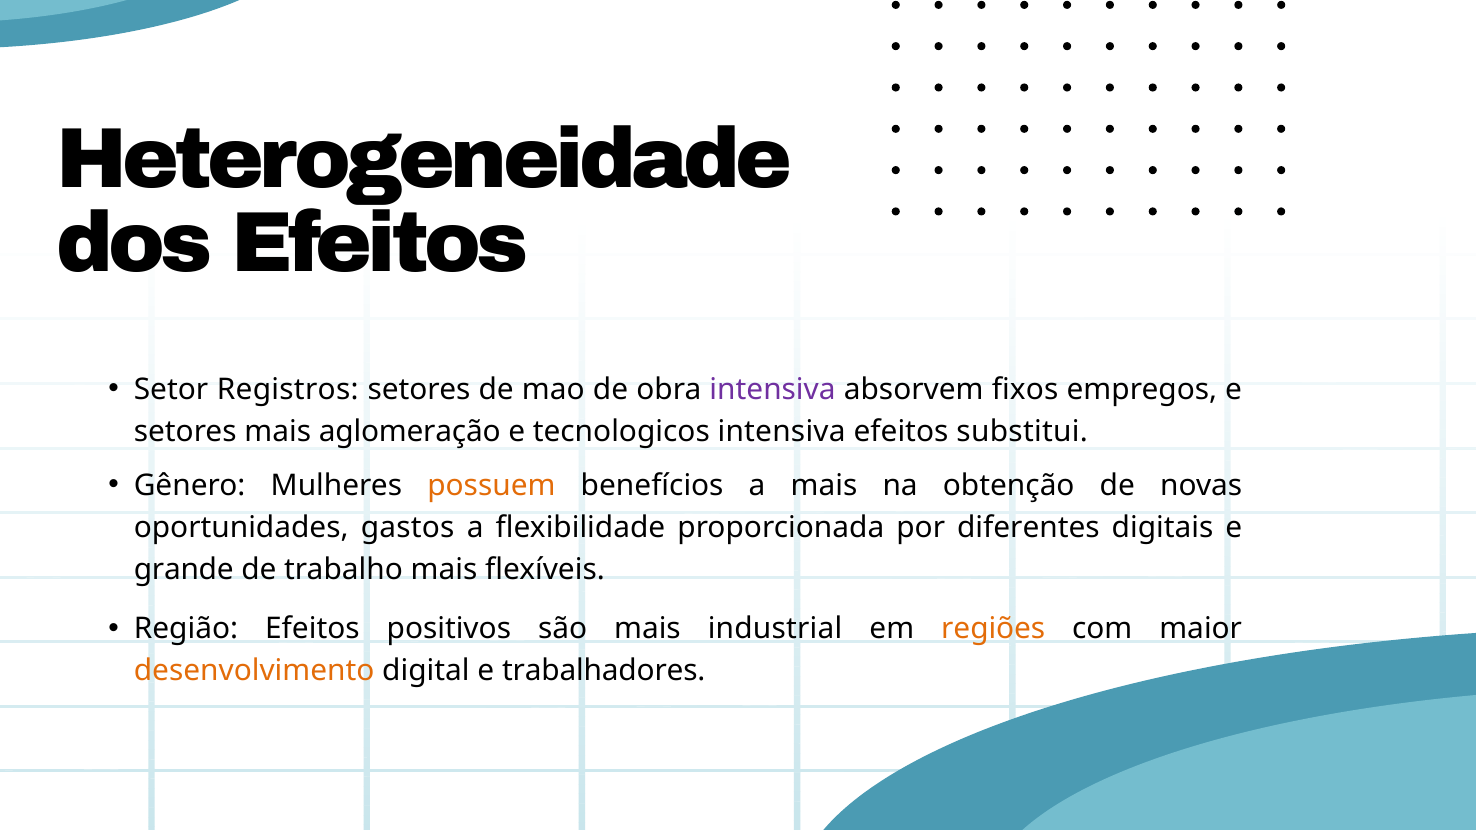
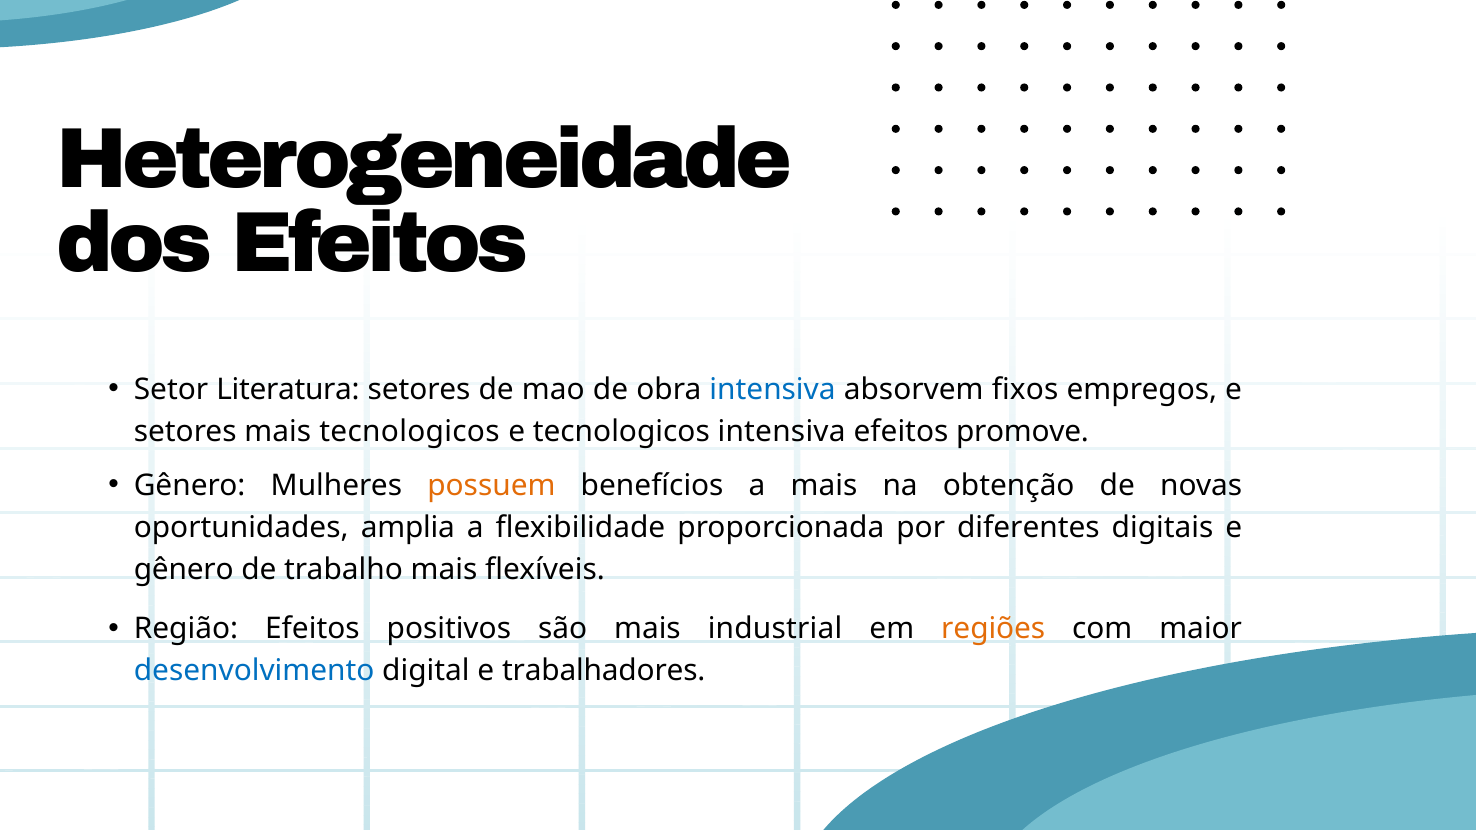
Registros: Registros -> Literatura
intensiva at (773, 389) colour: purple -> blue
mais aglomeração: aglomeração -> tecnologicos
substitui: substitui -> promove
gastos: gastos -> amplia
grande at (184, 569): grande -> gênero
desenvolvimento colour: orange -> blue
